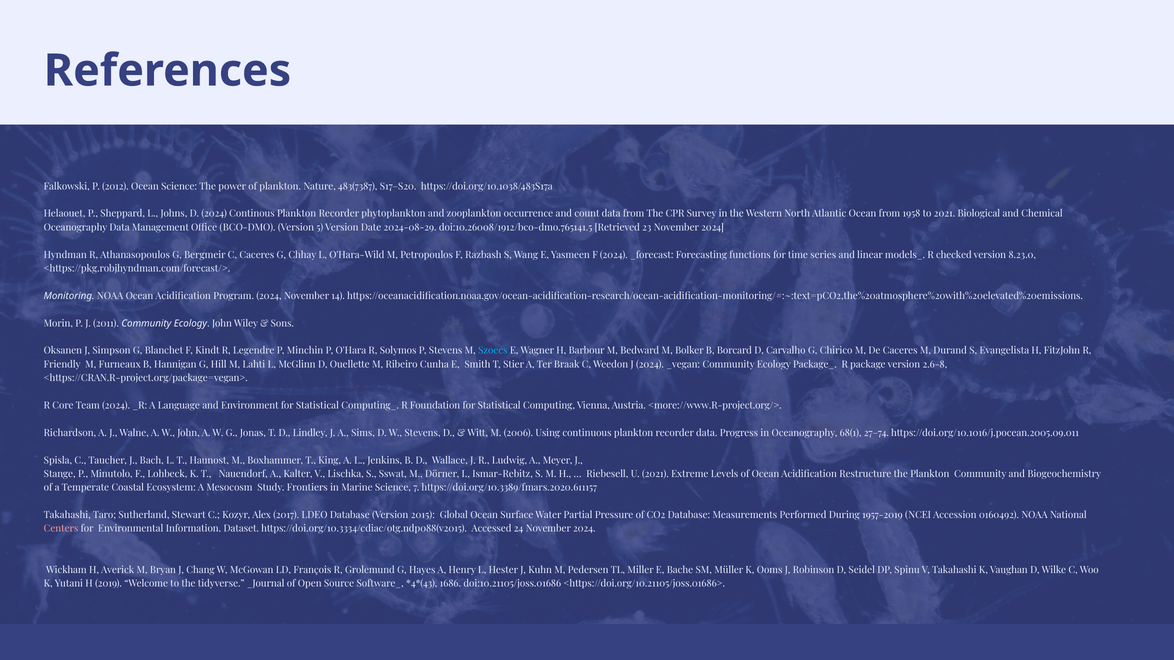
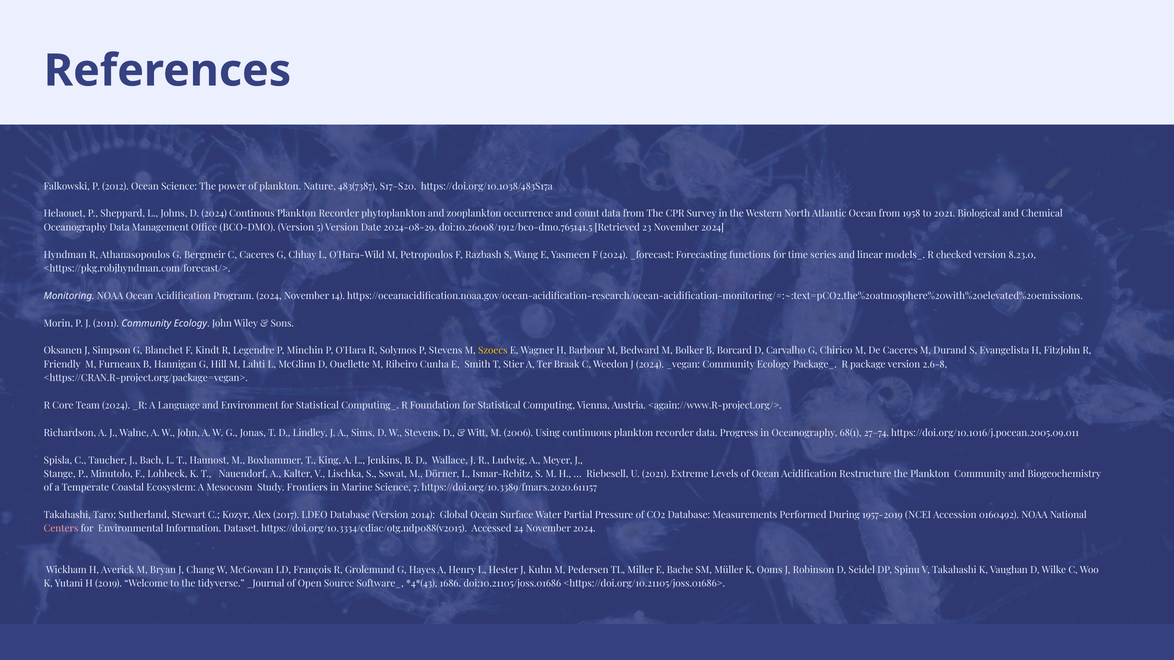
Szoecs colour: light blue -> yellow
<more://www.R-project.org/>: <more://www.R-project.org/> -> <again://www.R-project.org/>
2015: 2015 -> 2014
